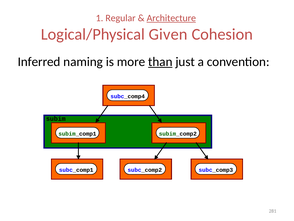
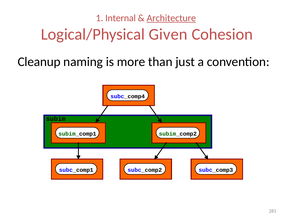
Regular: Regular -> Internal
Inferred: Inferred -> Cleanup
than underline: present -> none
